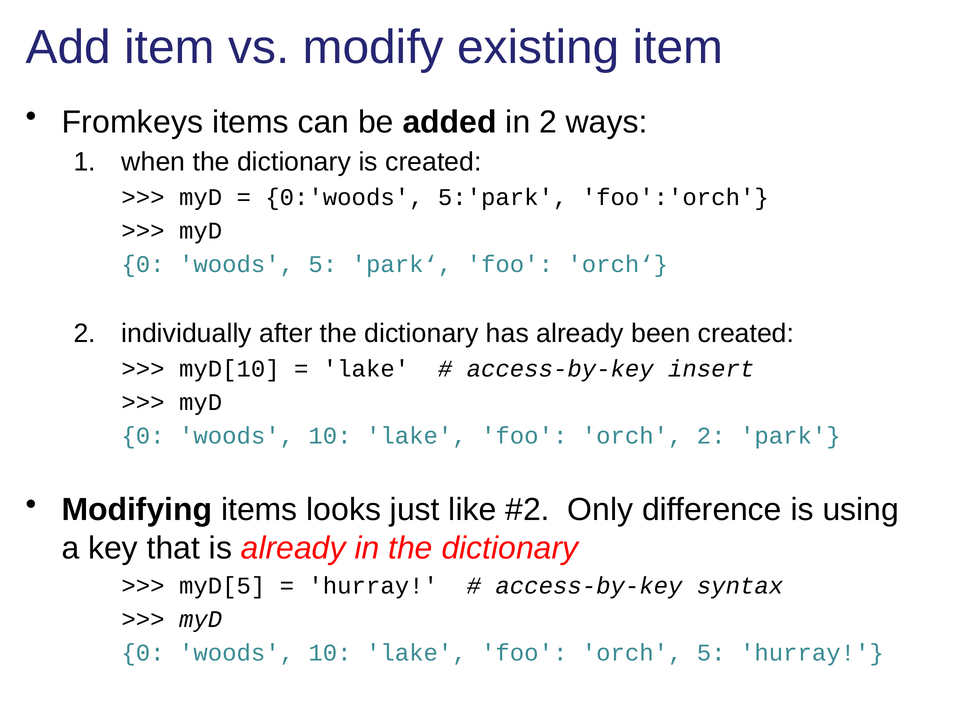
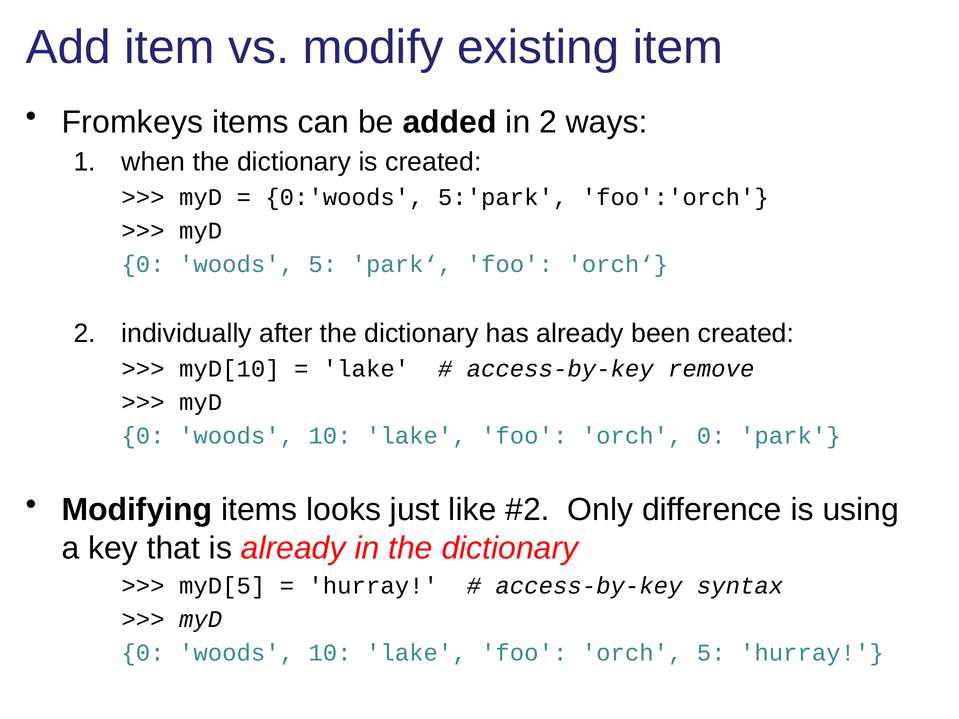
insert: insert -> remove
orch 2: 2 -> 0
